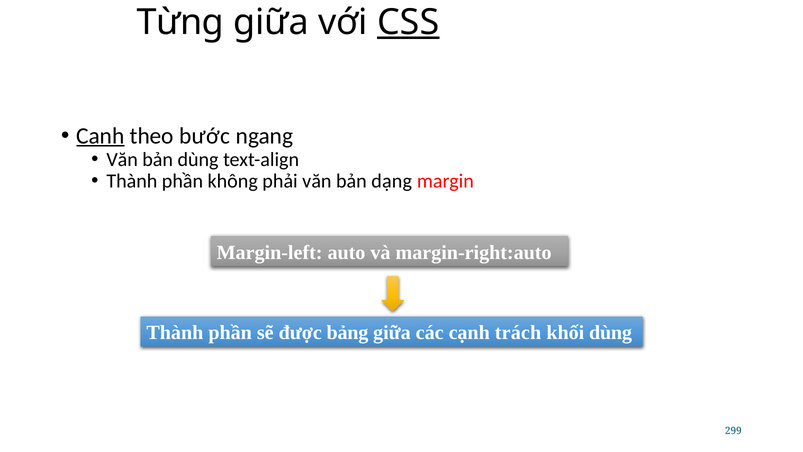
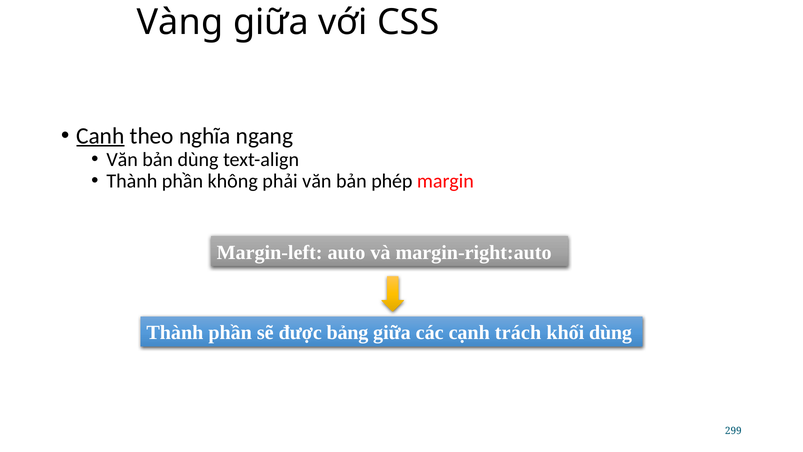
Từng: Từng -> Vàng
CSS underline: present -> none
bước: bước -> nghĩa
dạng: dạng -> phép
